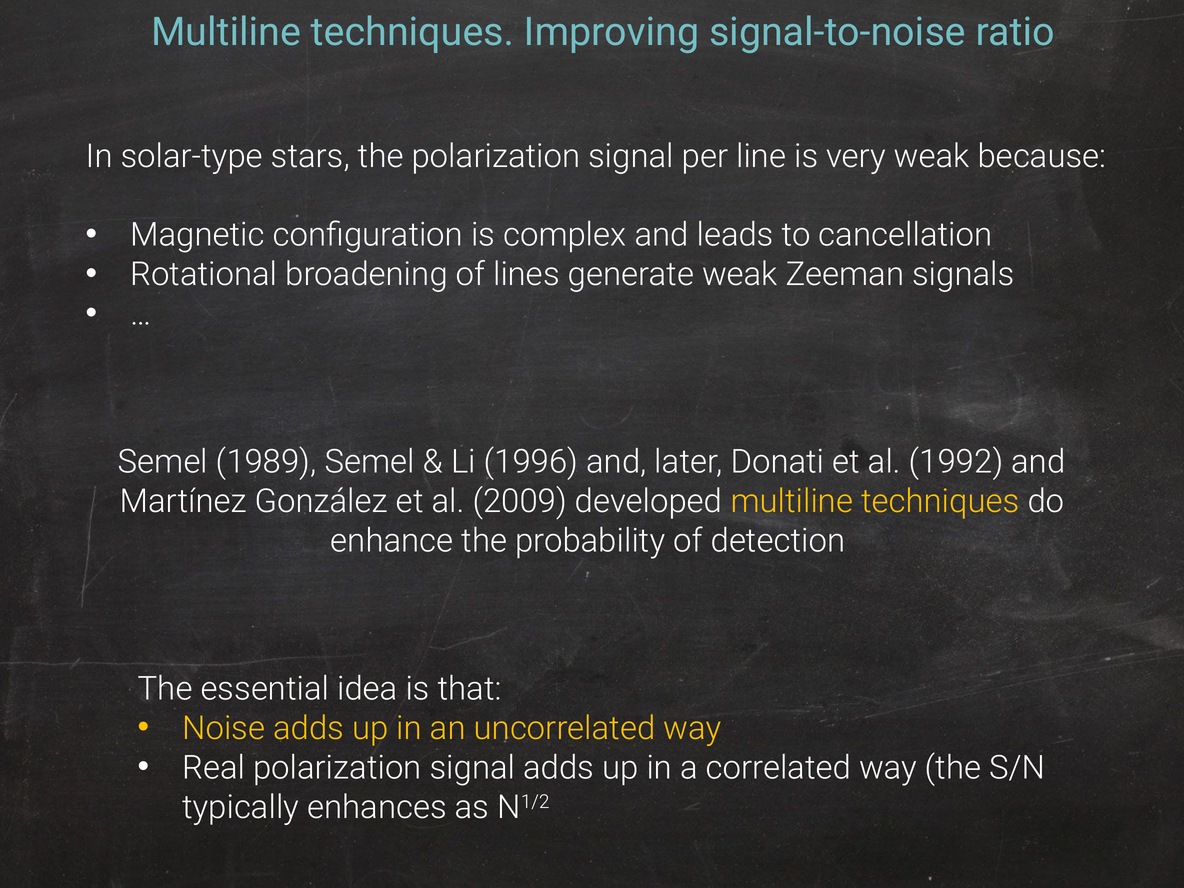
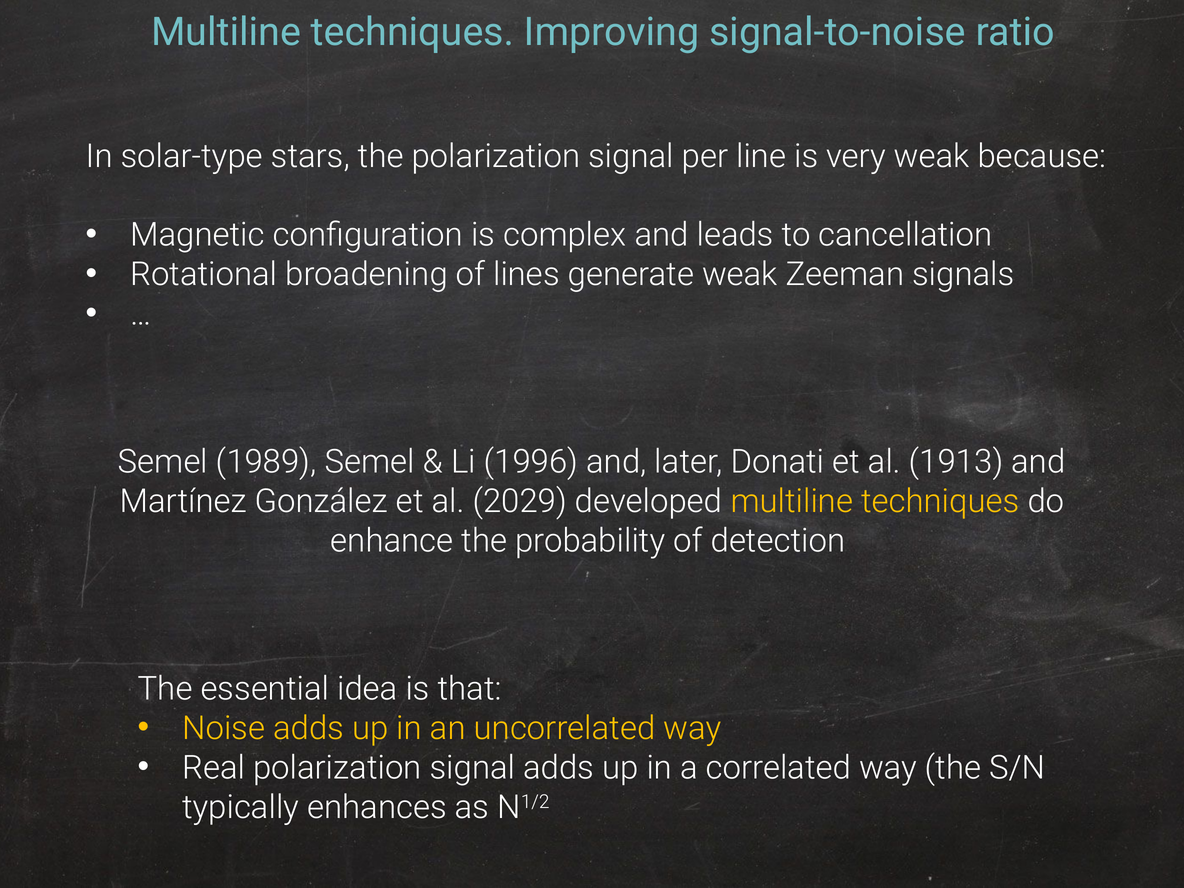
1992: 1992 -> 1913
2009: 2009 -> 2029
